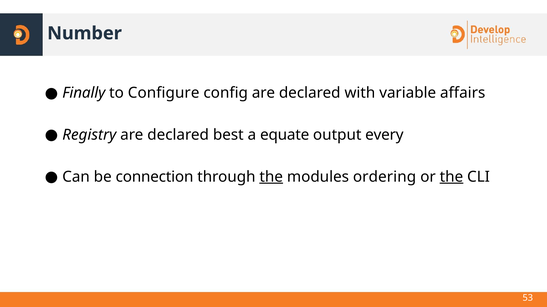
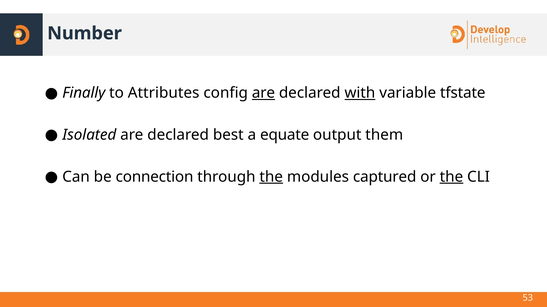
Configure: Configure -> Attributes
are at (263, 93) underline: none -> present
with underline: none -> present
affairs: affairs -> tfstate
Registry: Registry -> Isolated
every: every -> them
ordering: ordering -> captured
